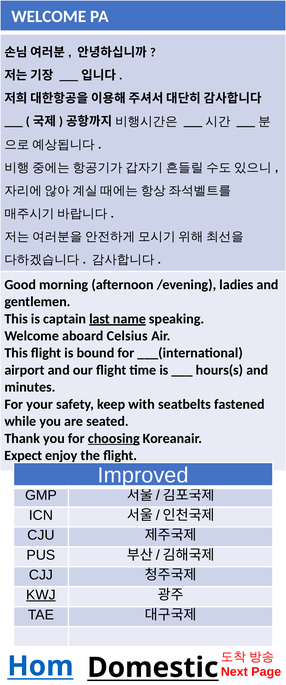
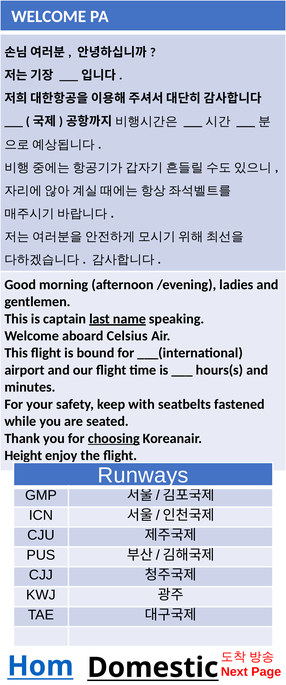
Expect: Expect -> Height
Improved: Improved -> Runways
KWJ underline: present -> none
